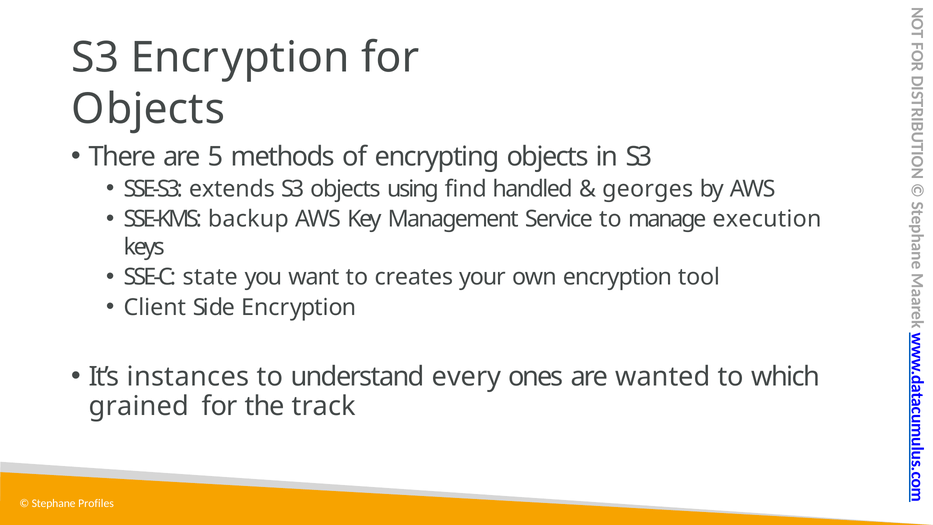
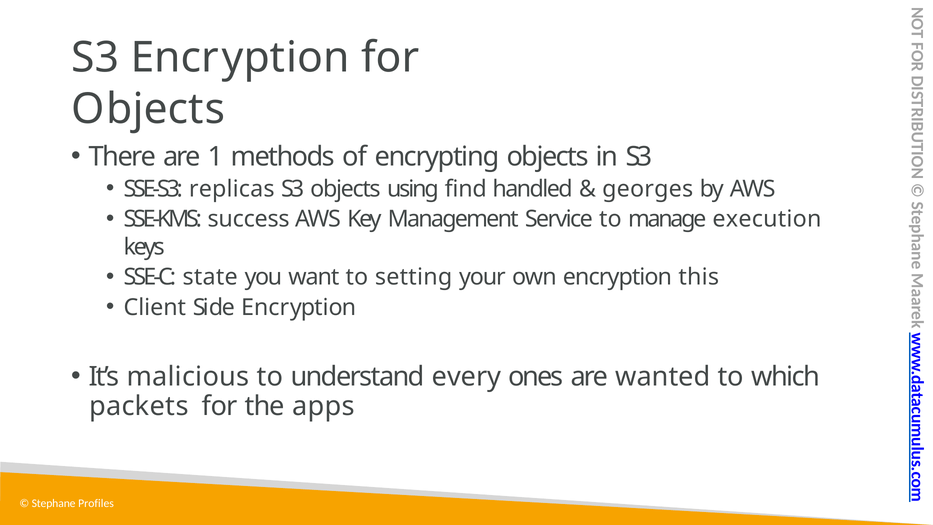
5: 5 -> 1
extends: extends -> replicas
backup: backup -> success
creates: creates -> setting
tool: tool -> this
instances: instances -> malicious
grained: grained -> packets
track: track -> apps
